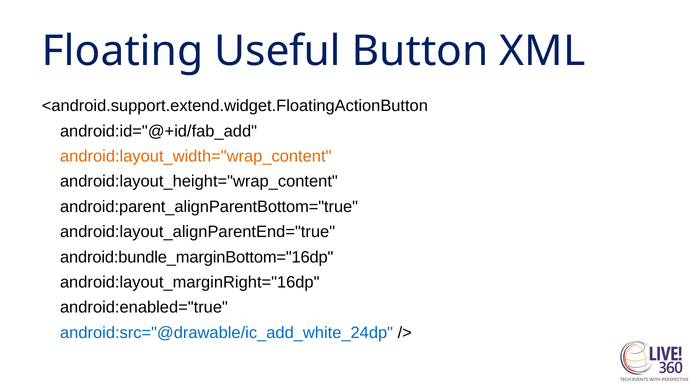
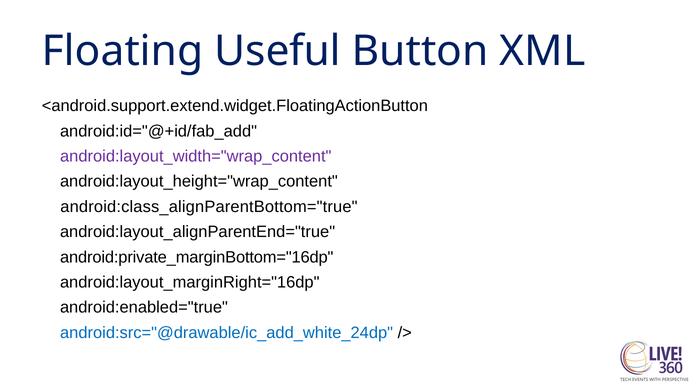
android:layout_width="wrap_content colour: orange -> purple
android:parent_alignParentBottom="true: android:parent_alignParentBottom="true -> android:class_alignParentBottom="true
android:bundle_marginBottom="16dp: android:bundle_marginBottom="16dp -> android:private_marginBottom="16dp
